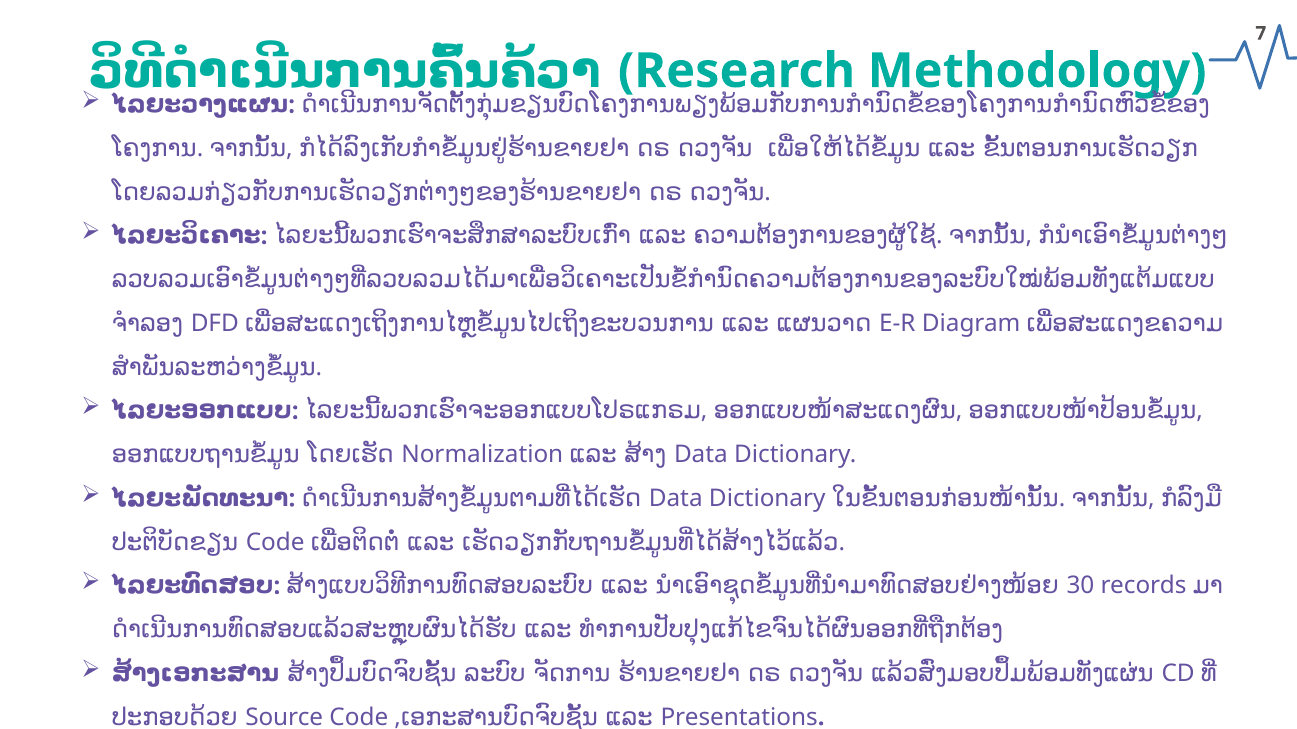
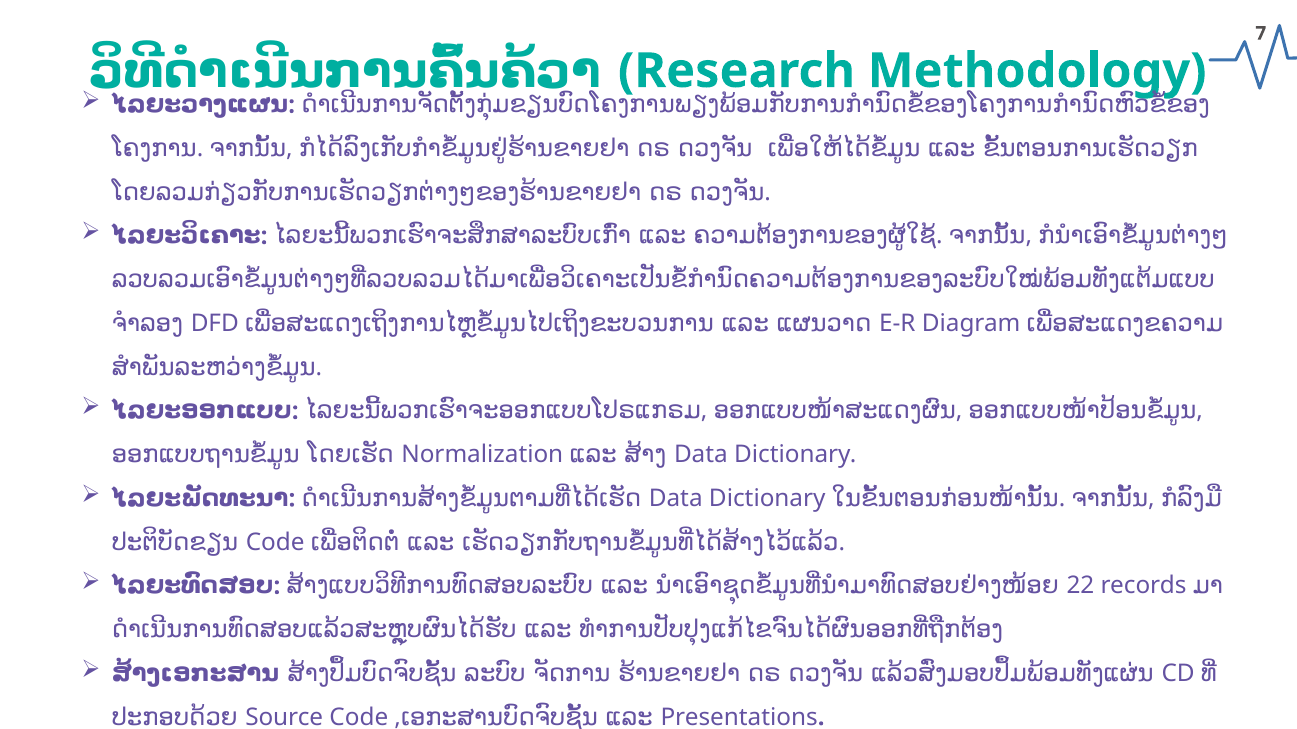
30: 30 -> 22
